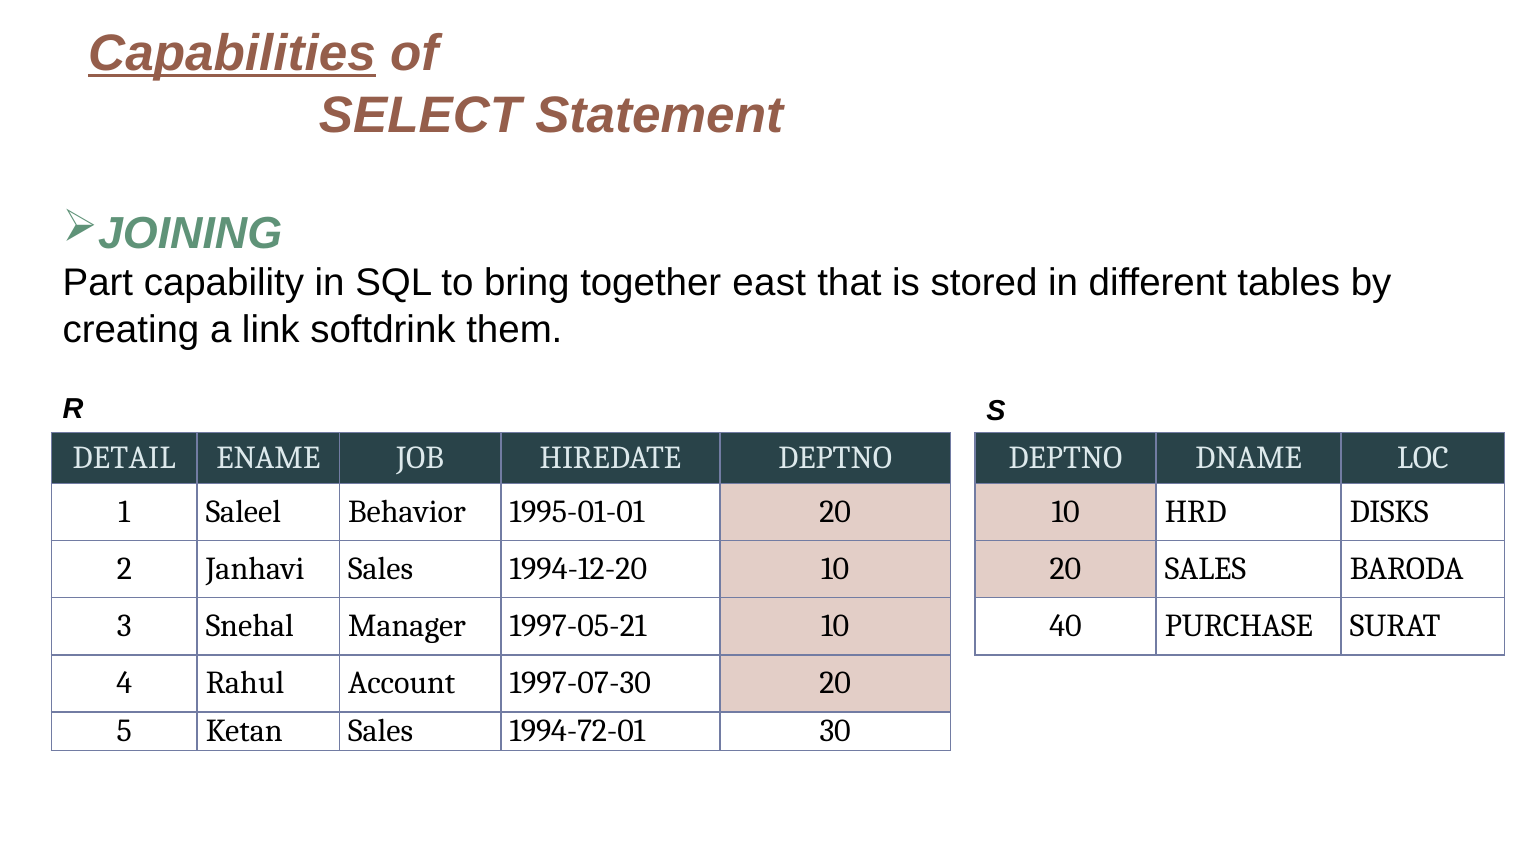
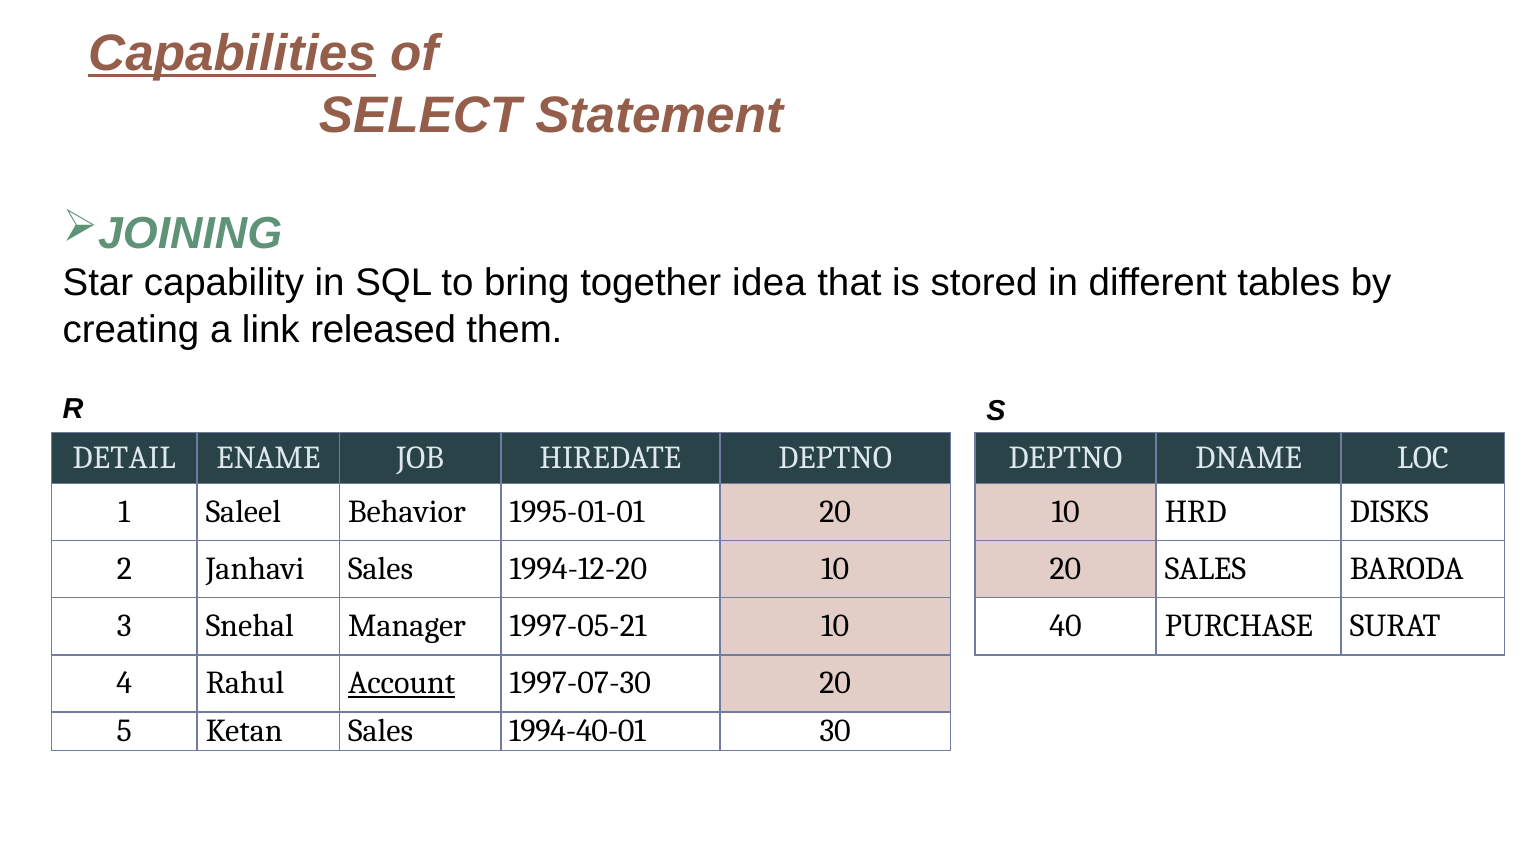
Part: Part -> Star
east: east -> idea
softdrink: softdrink -> released
Account underline: none -> present
1994-72-01: 1994-72-01 -> 1994-40-01
